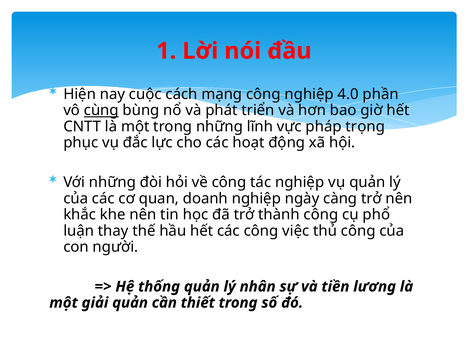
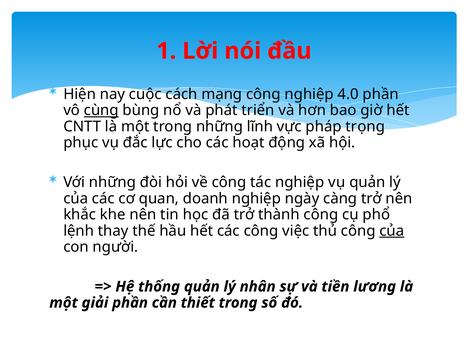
luận: luận -> lệnh
của at (392, 231) underline: none -> present
giải quản: quản -> phần
